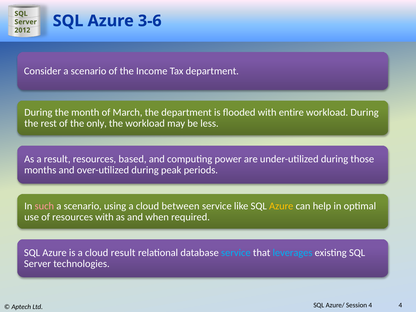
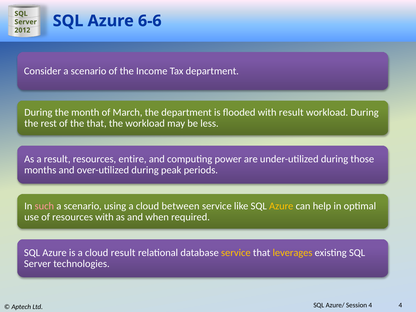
3-6: 3-6 -> 6-6
with entire: entire -> result
the only: only -> that
based: based -> entire
service at (236, 253) colour: light blue -> yellow
leverages colour: light blue -> yellow
